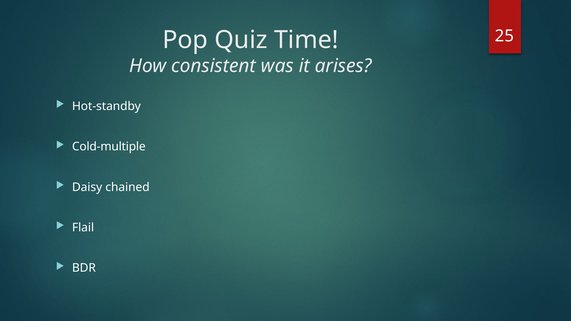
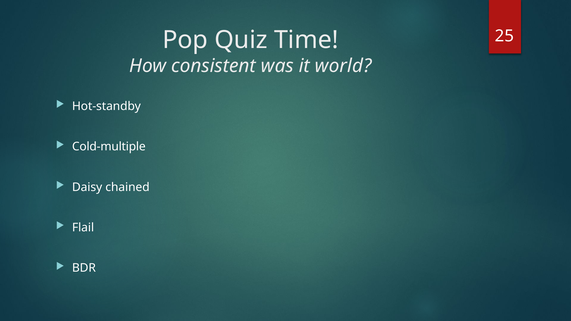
arises: arises -> world
